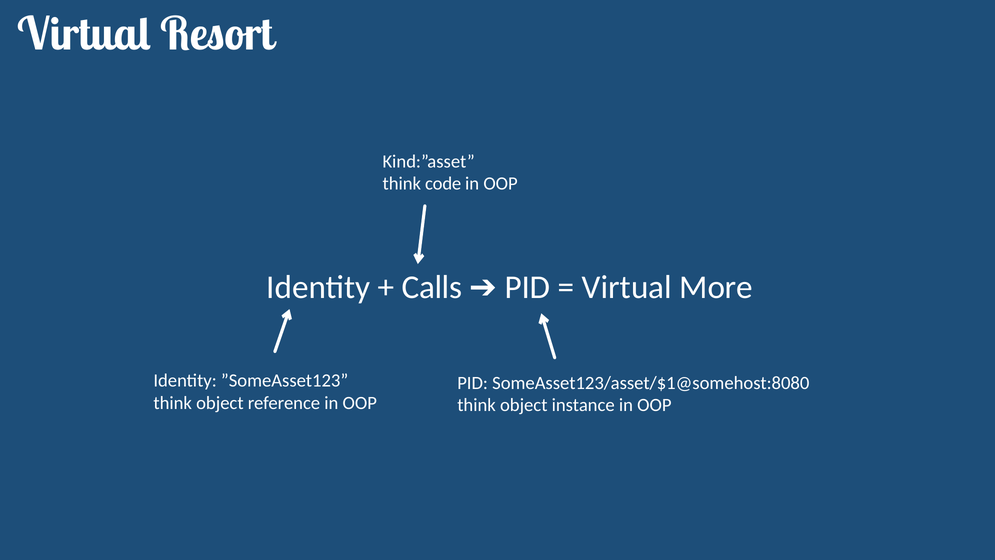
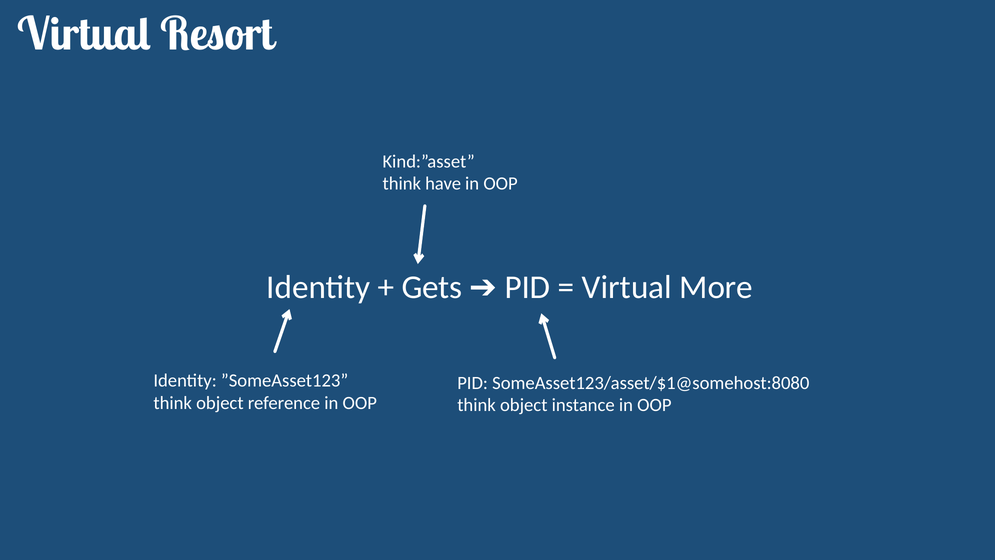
code: code -> have
Calls: Calls -> Gets
